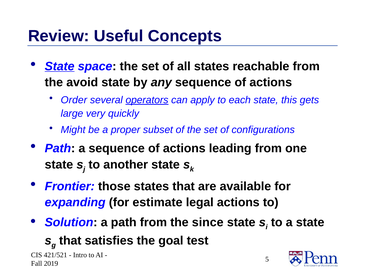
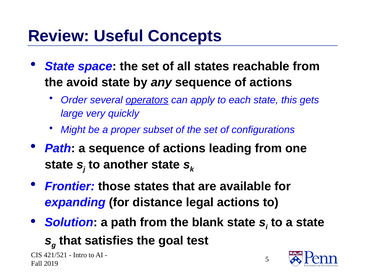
State at (60, 66) underline: present -> none
estimate: estimate -> distance
since: since -> blank
